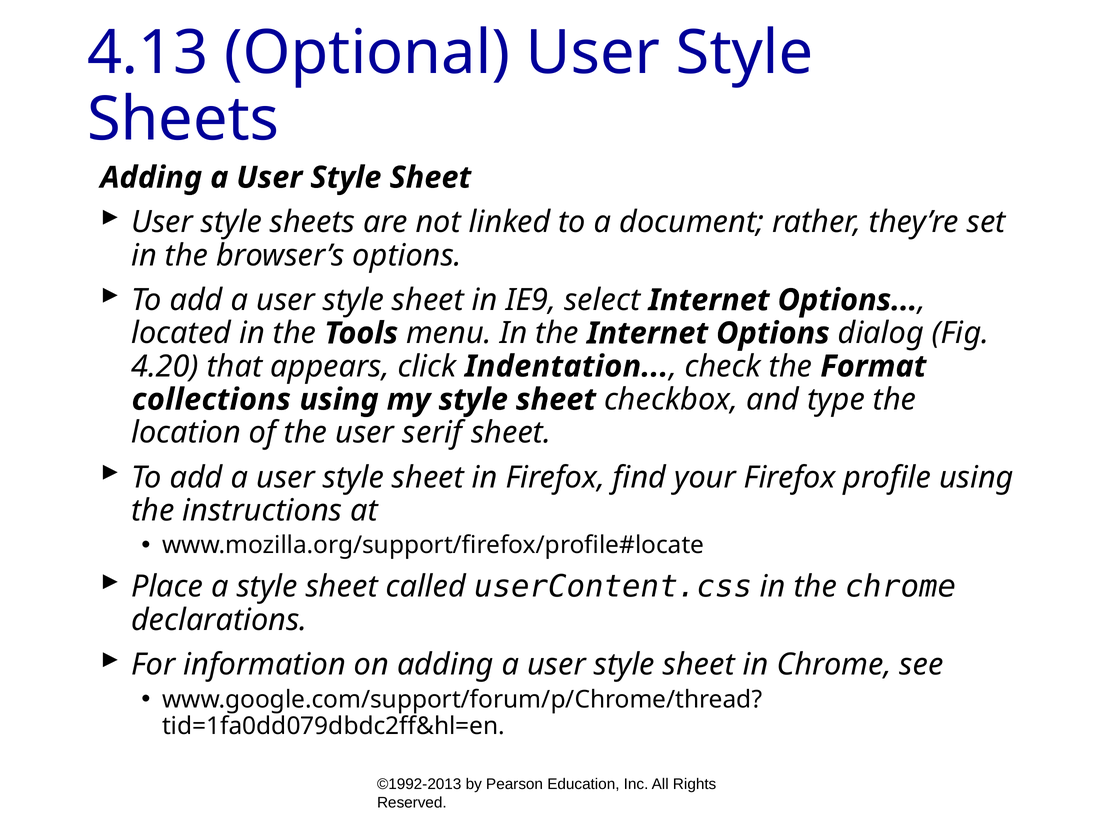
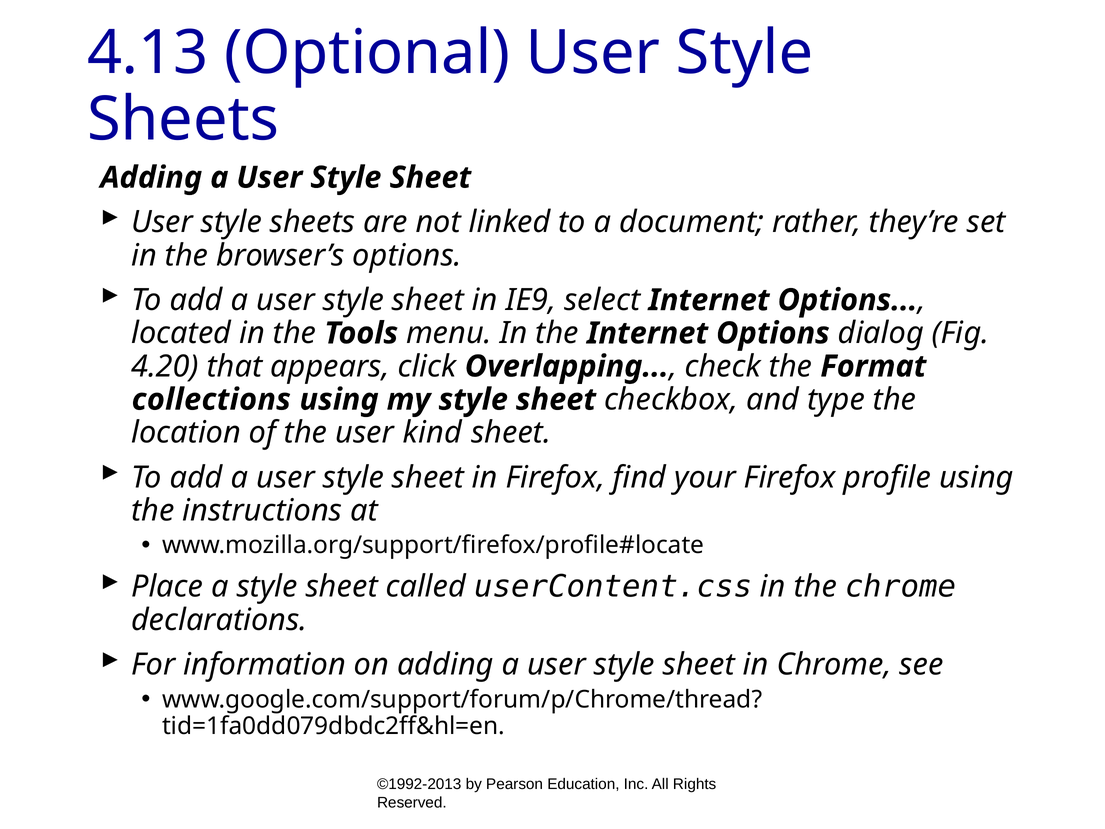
Indentation: Indentation -> Overlapping
serif: serif -> kind
